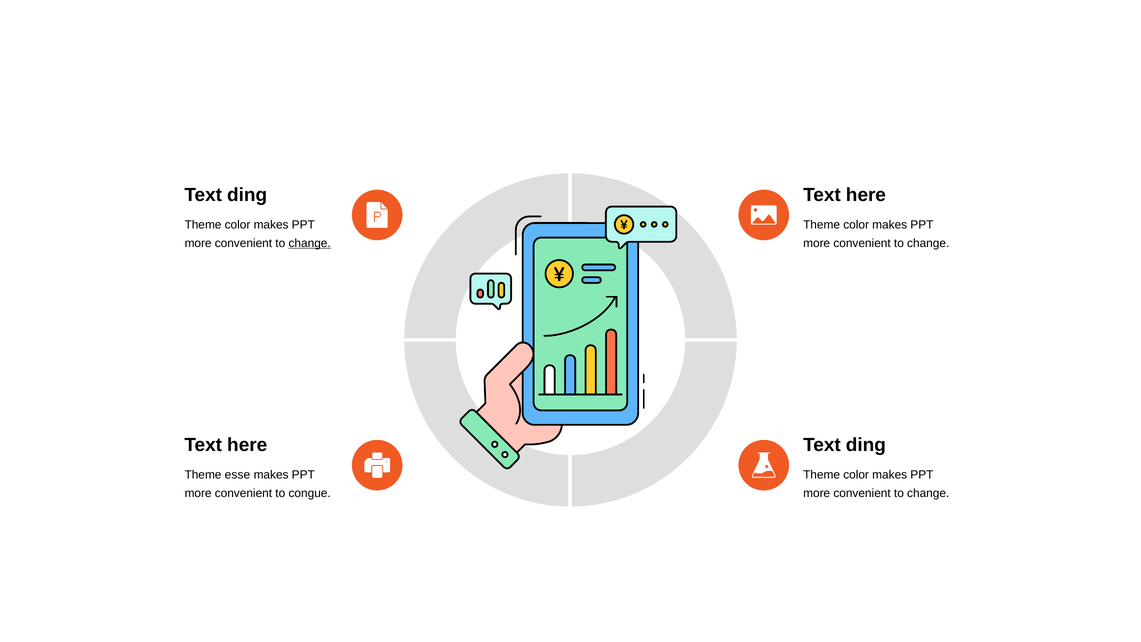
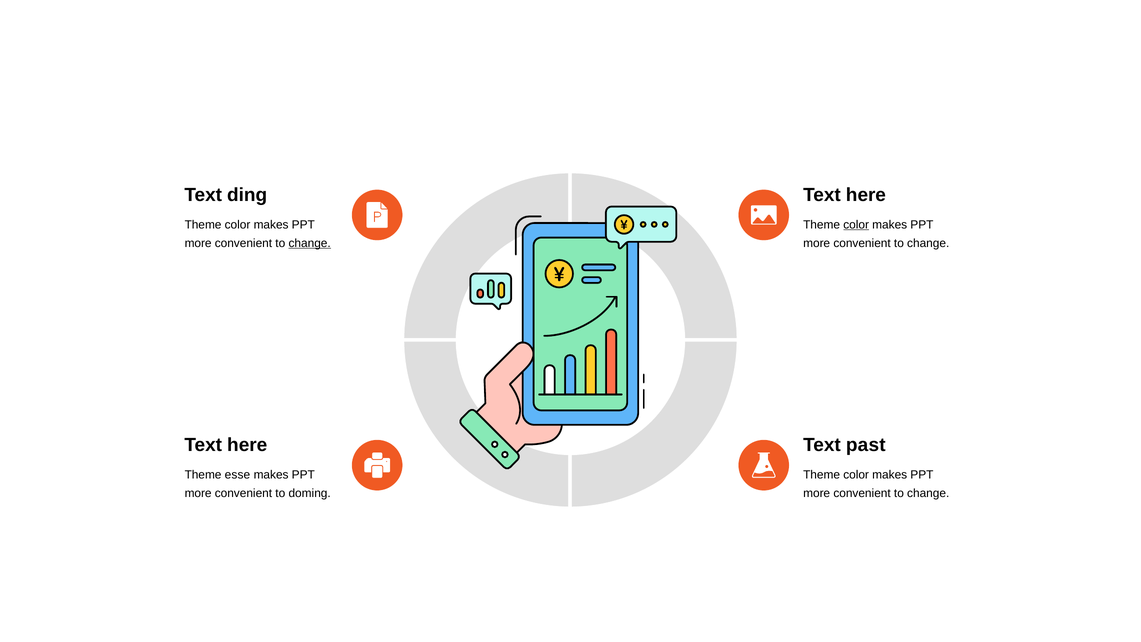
color at (856, 225) underline: none -> present
ding at (866, 445): ding -> past
congue: congue -> doming
